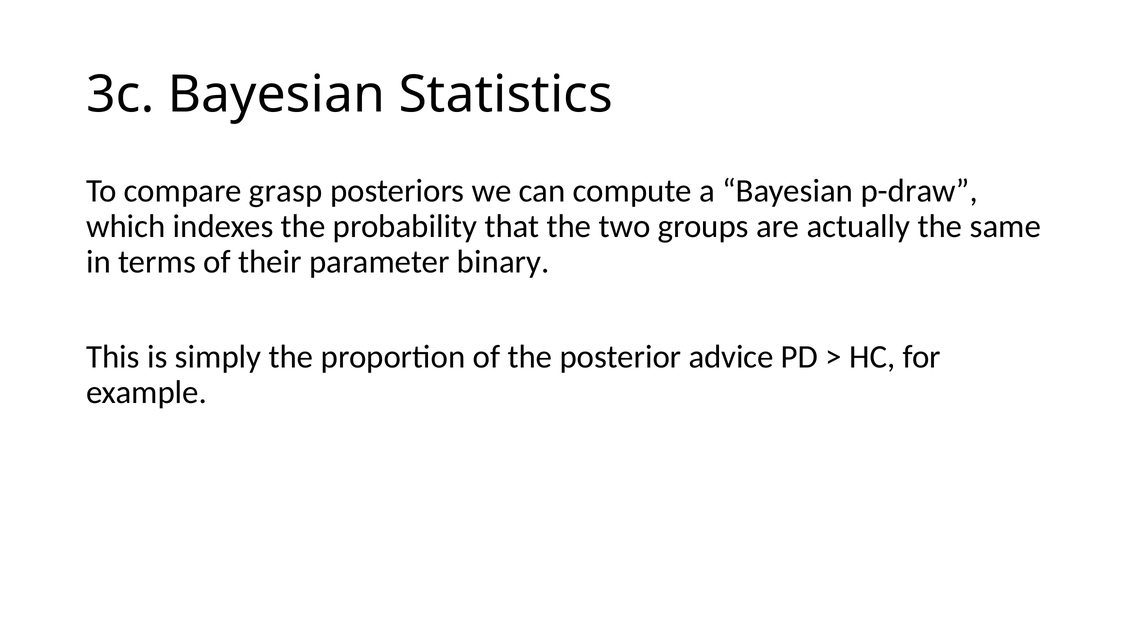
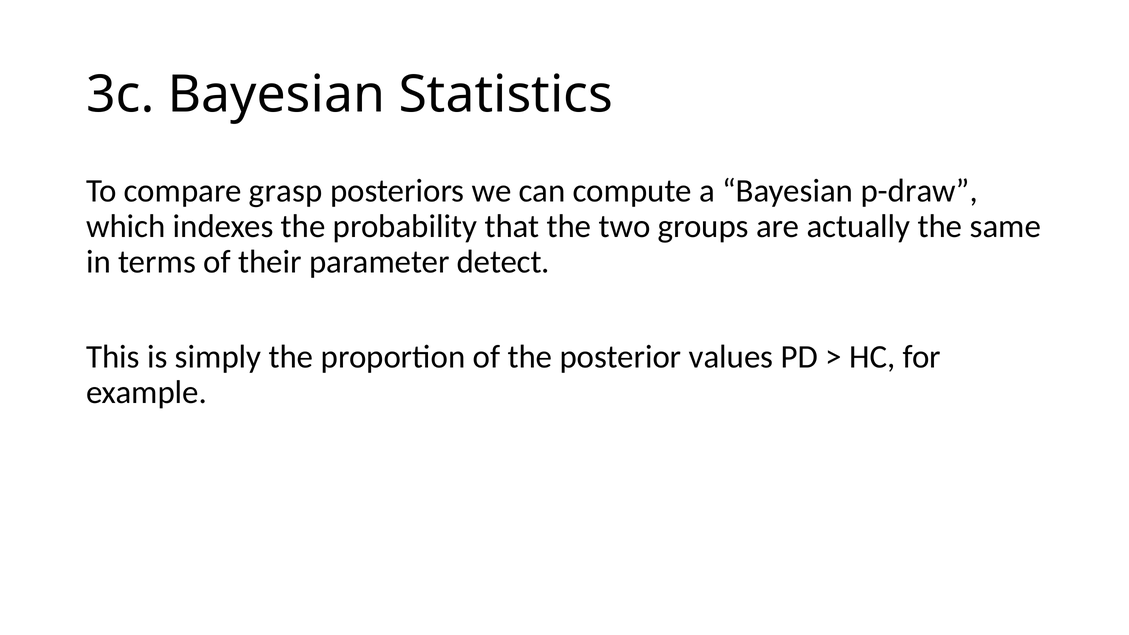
binary: binary -> detect
advice: advice -> values
